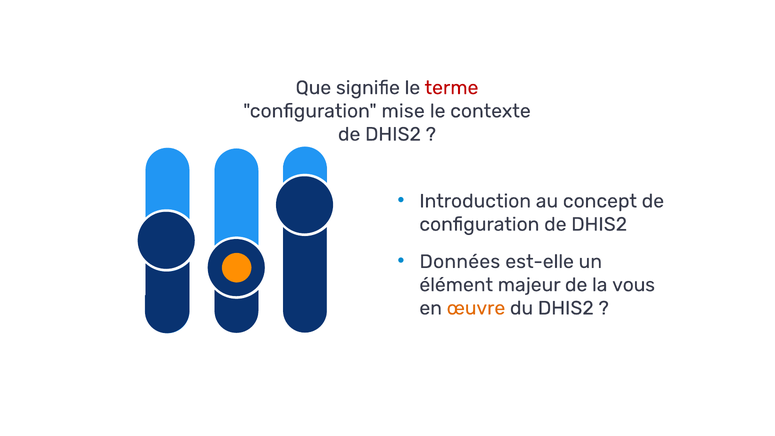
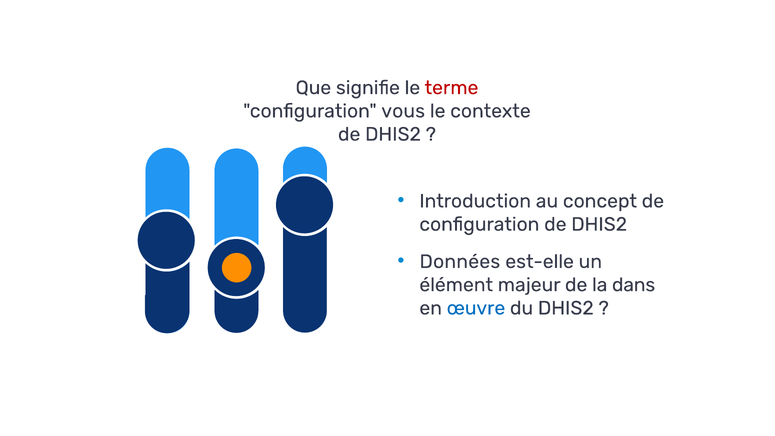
mise: mise -> vous
vous: vous -> dans
œuvre colour: orange -> blue
